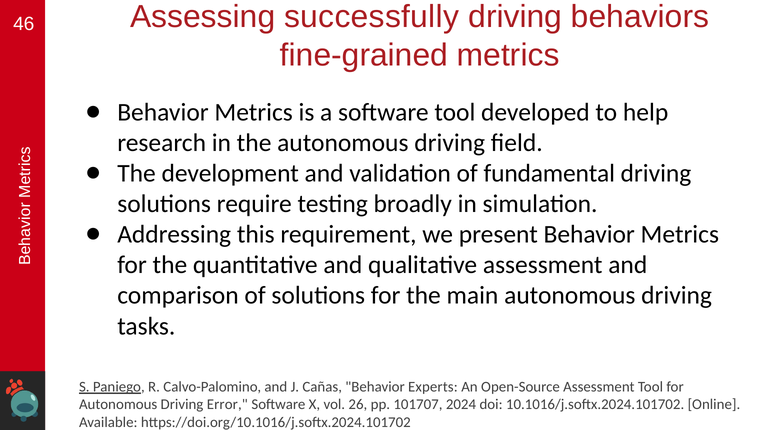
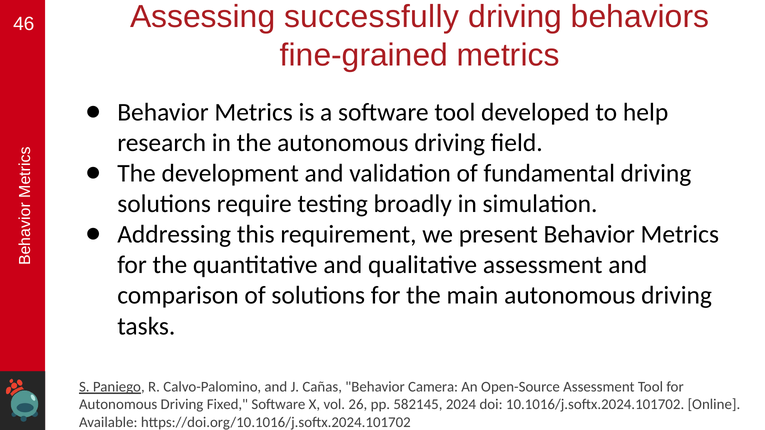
Experts: Experts -> Camera
Error: Error -> Fixed
101707: 101707 -> 582145
